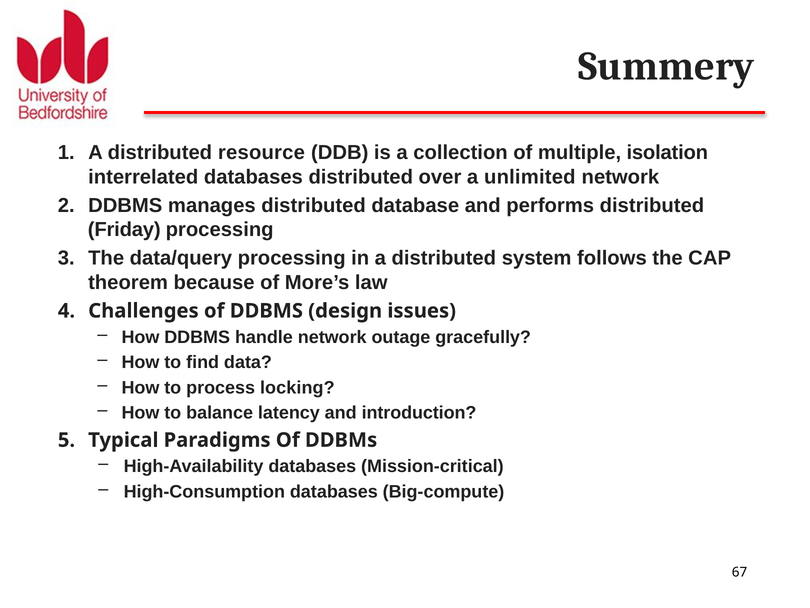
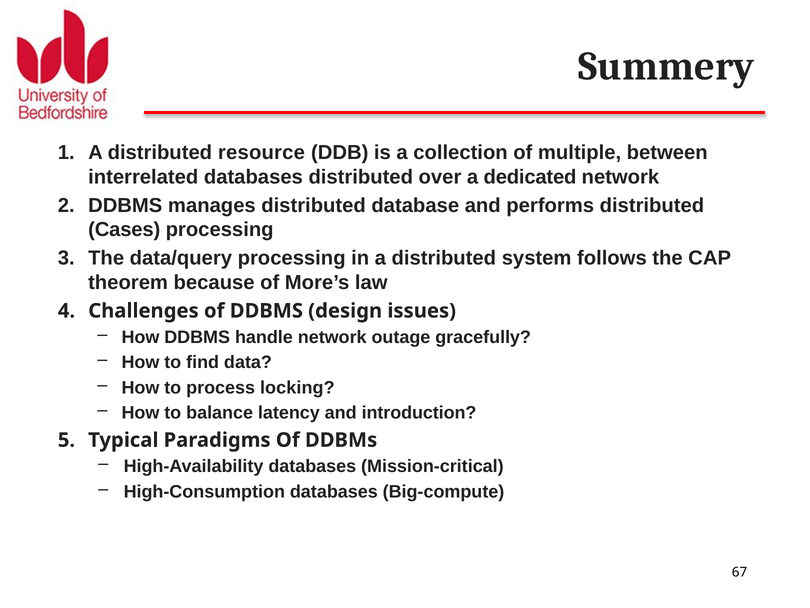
isolation: isolation -> between
unlimited: unlimited -> dedicated
Friday: Friday -> Cases
